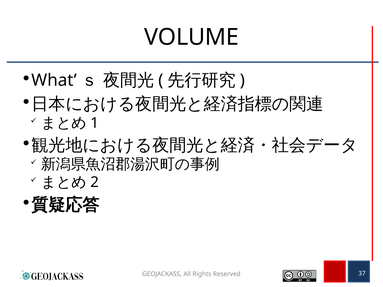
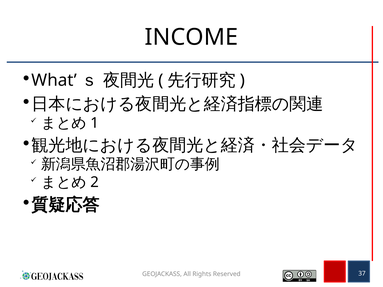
VOLUME: VOLUME -> INCOME
